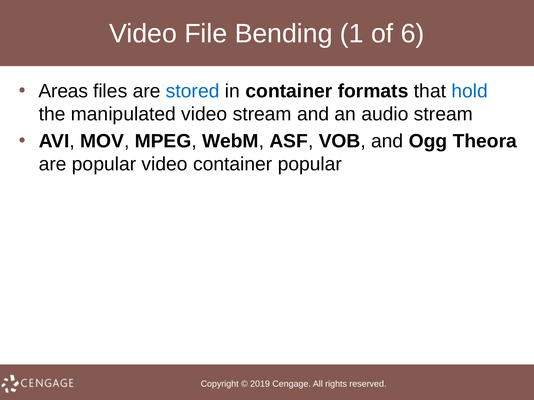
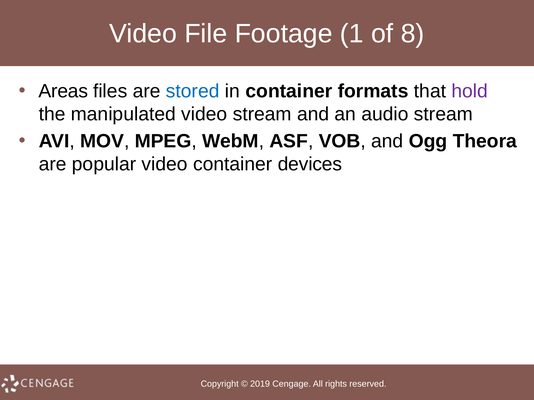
Bending: Bending -> Footage
6: 6 -> 8
hold colour: blue -> purple
container popular: popular -> devices
